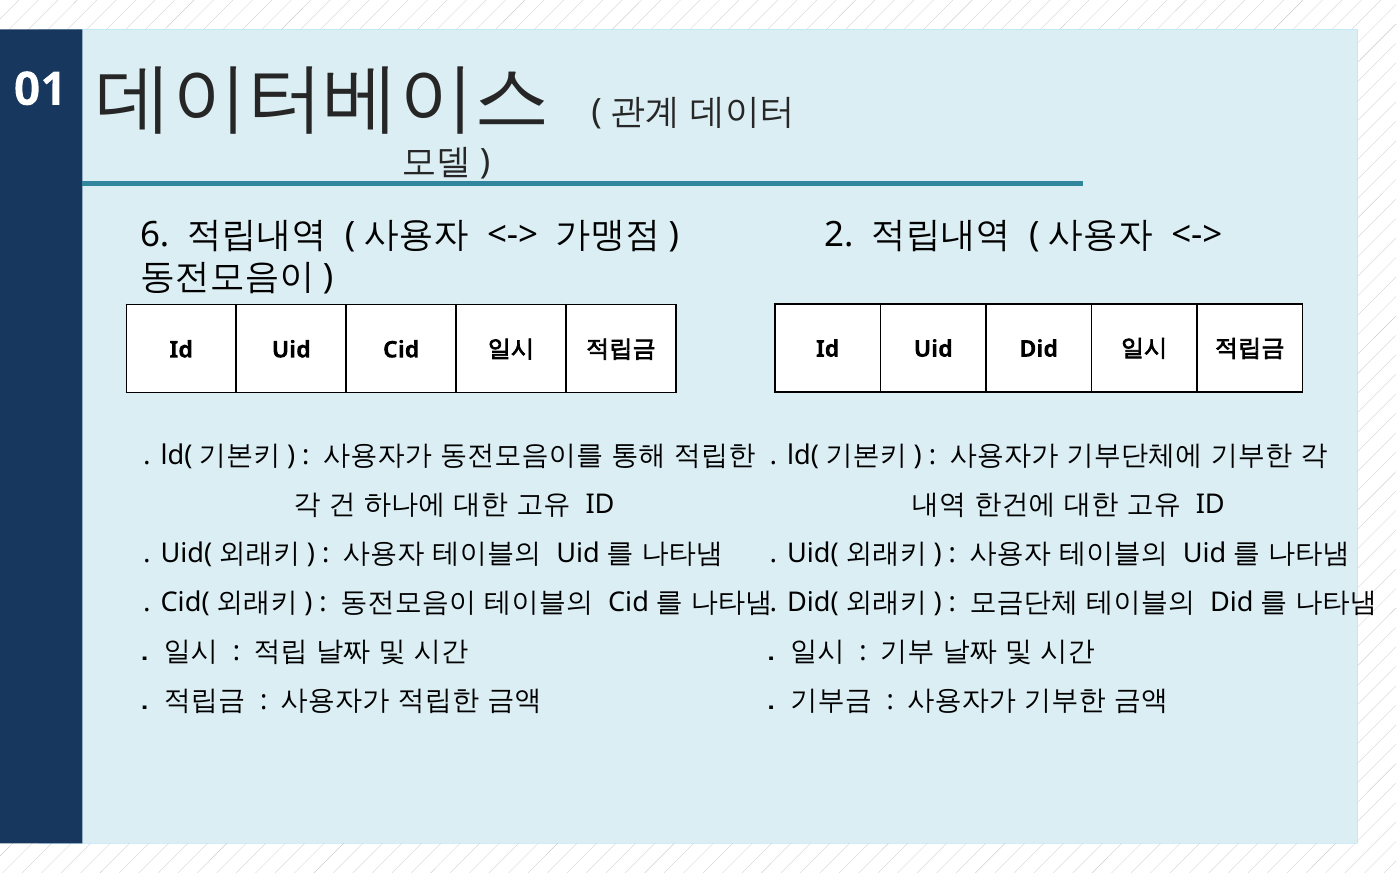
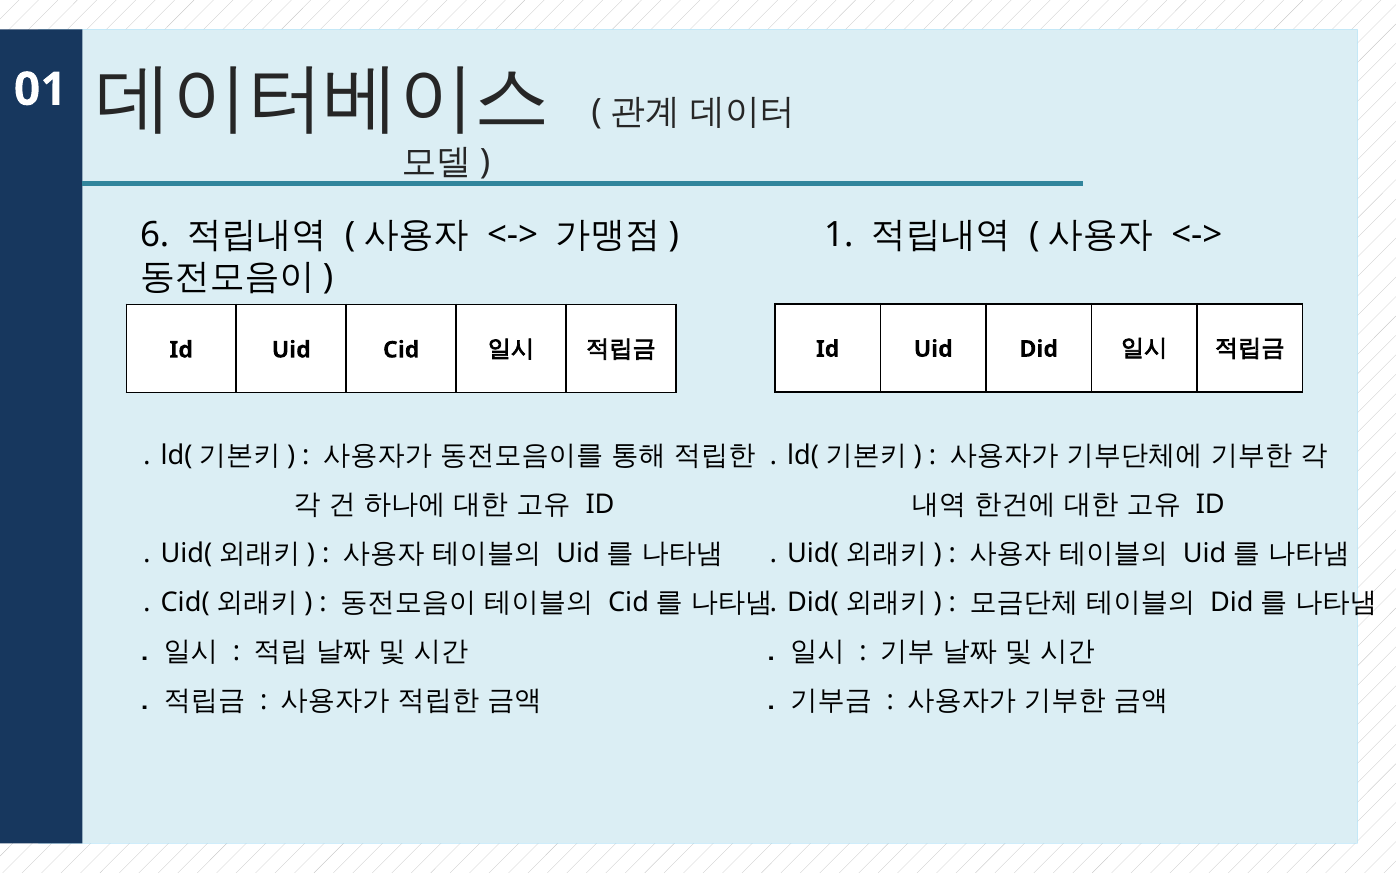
2: 2 -> 1
